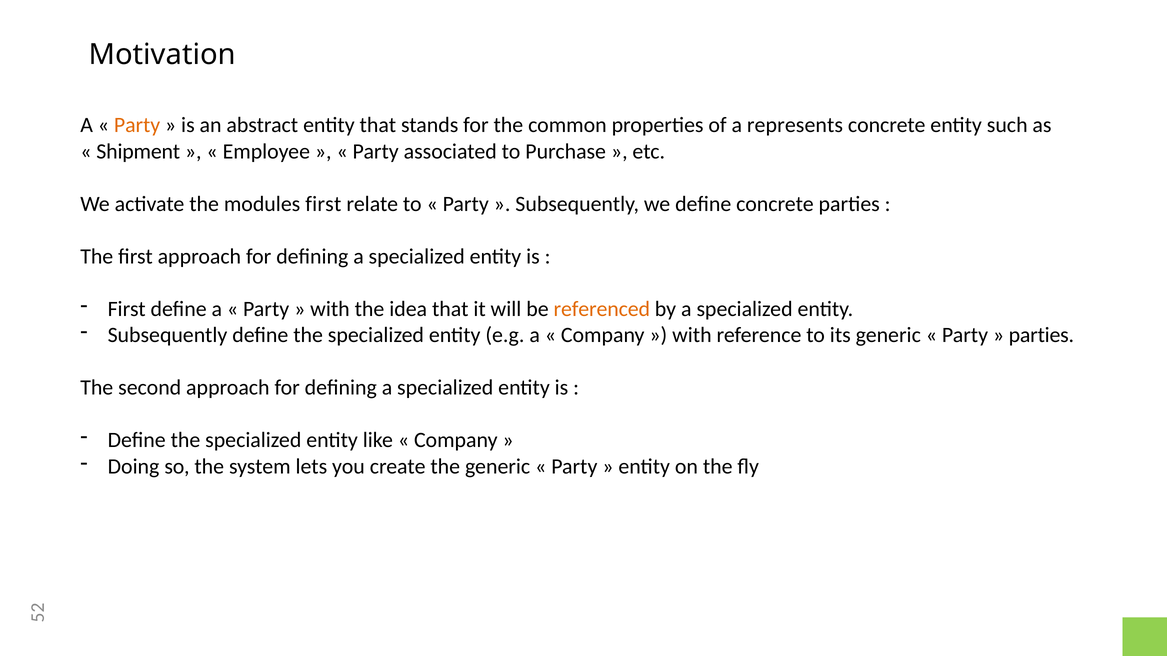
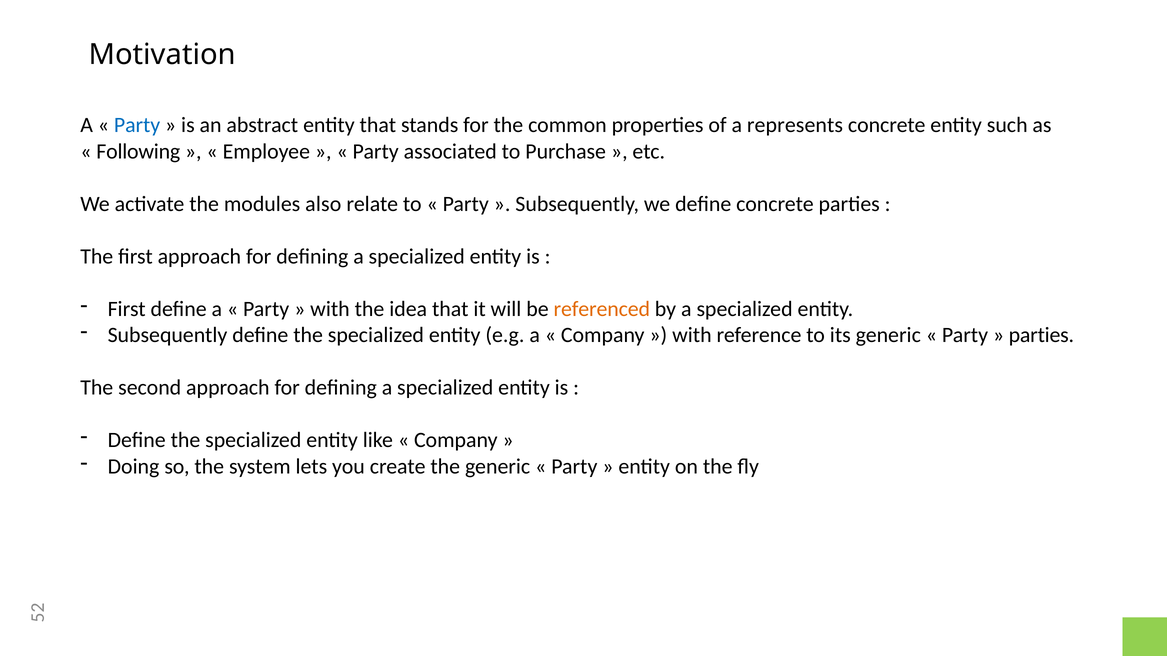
Party at (137, 125) colour: orange -> blue
Shipment: Shipment -> Following
modules first: first -> also
